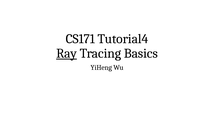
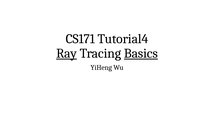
Basics underline: none -> present
